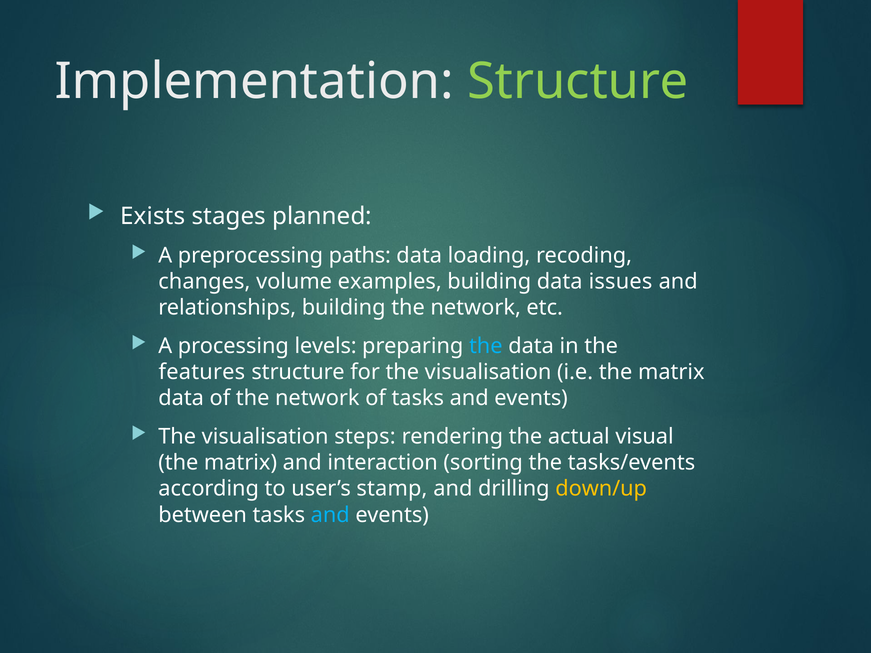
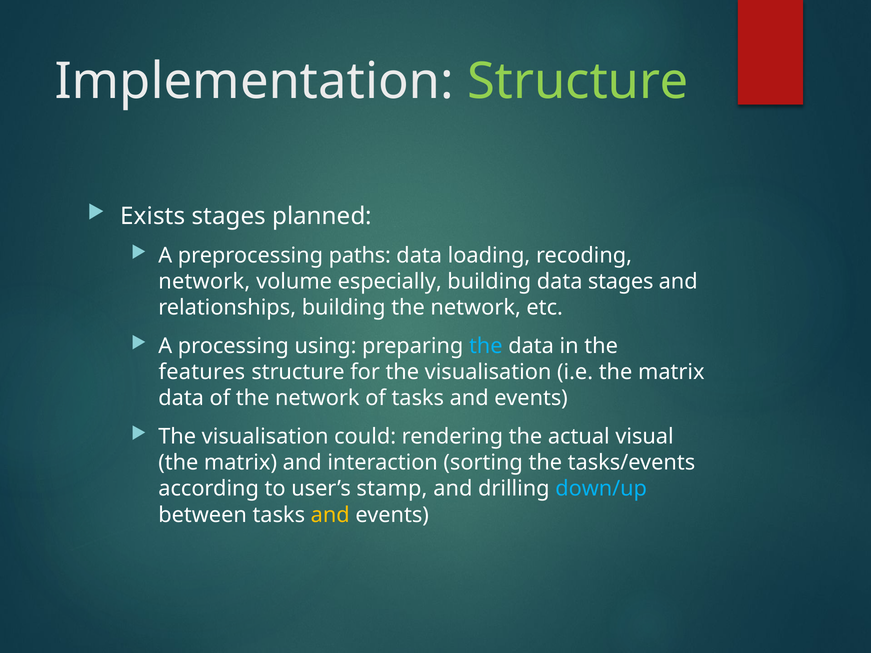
changes at (204, 282): changes -> network
examples: examples -> especially
data issues: issues -> stages
levels: levels -> using
steps: steps -> could
down/up colour: yellow -> light blue
and at (330, 515) colour: light blue -> yellow
